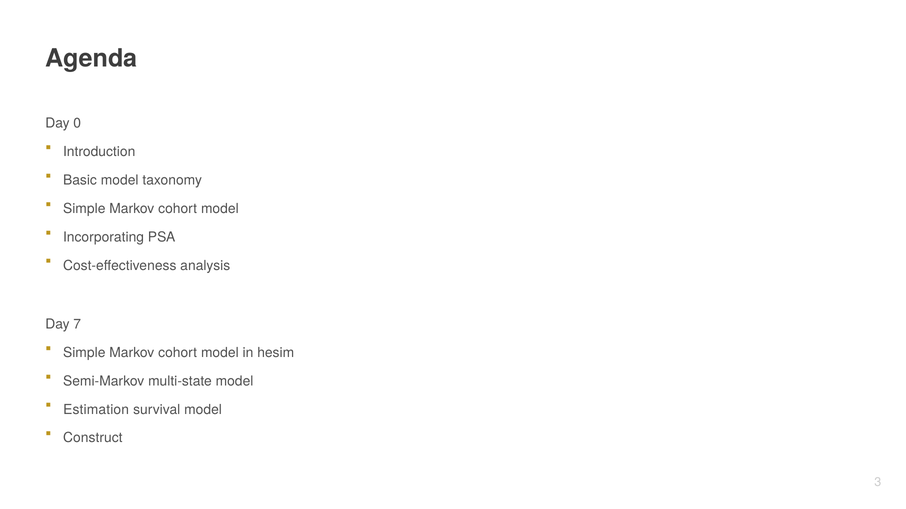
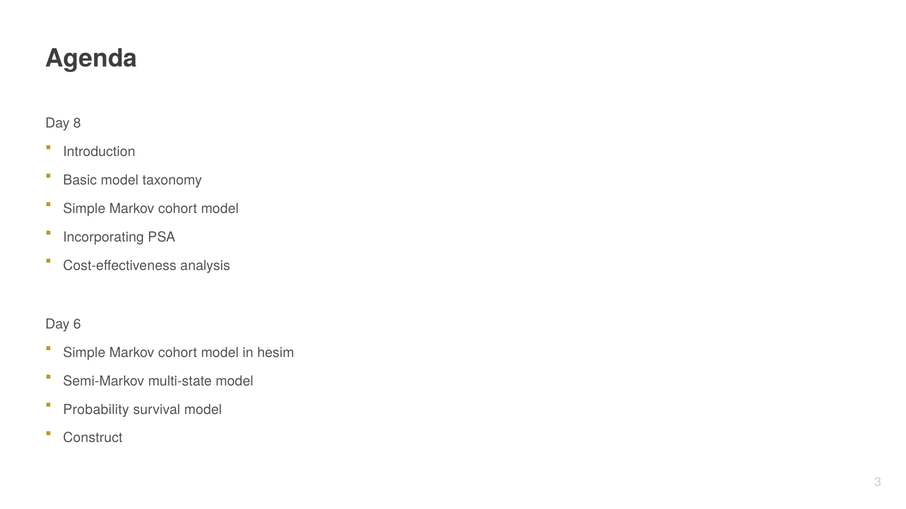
0: 0 -> 8
7: 7 -> 6
Estimation: Estimation -> Probability
